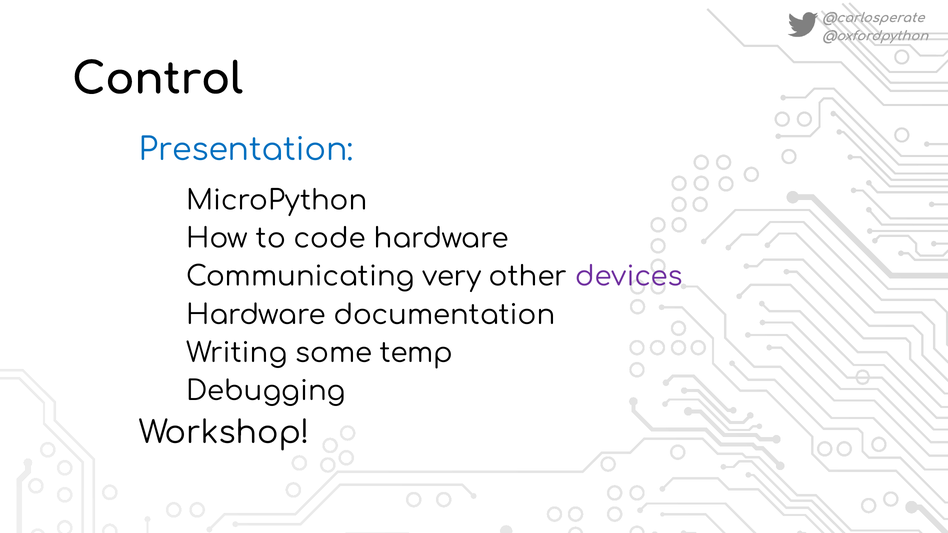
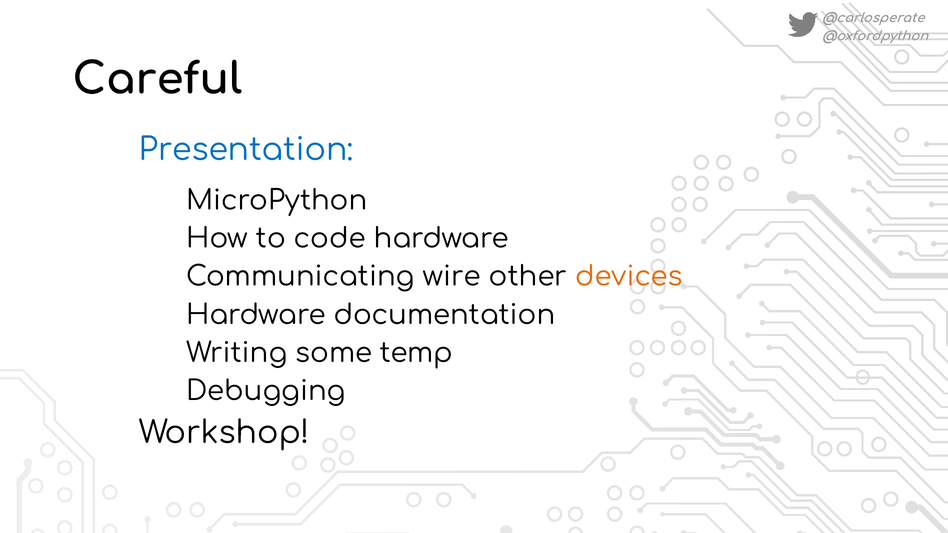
Control: Control -> Careful
very: very -> wire
devices colour: purple -> orange
